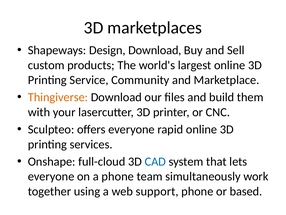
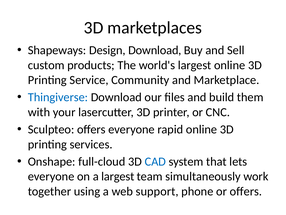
Thingiverse colour: orange -> blue
a phone: phone -> largest
or based: based -> offers
